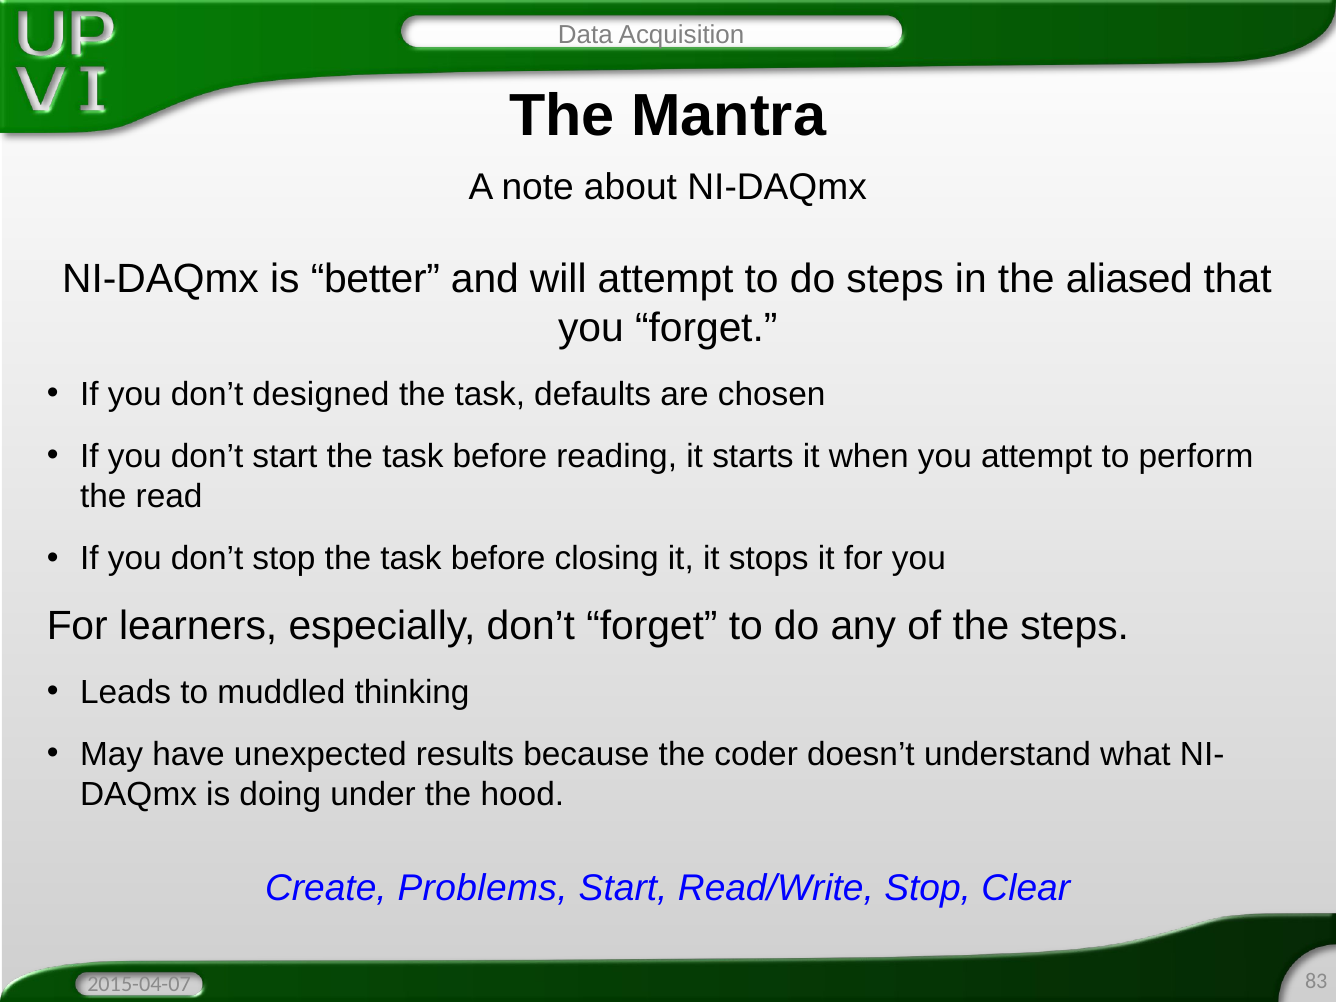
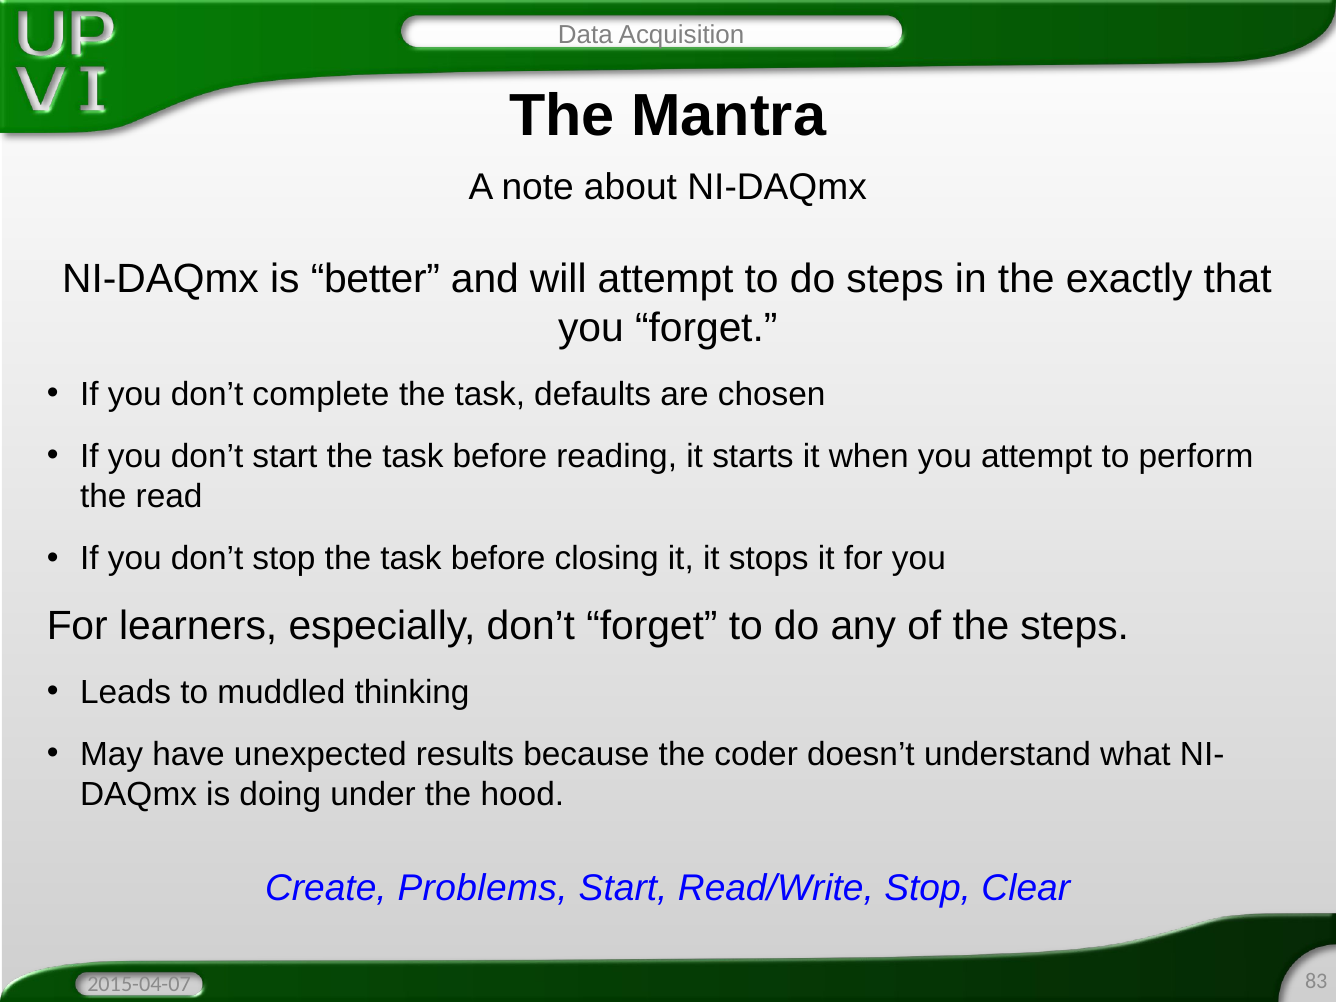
aliased: aliased -> exactly
designed: designed -> complete
